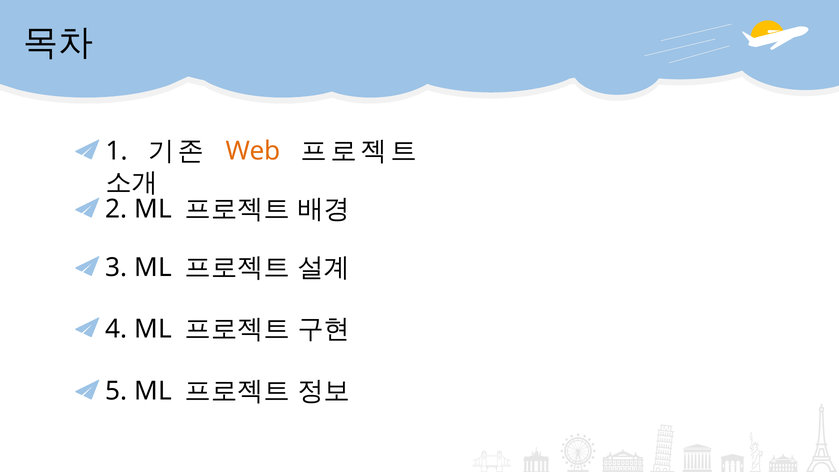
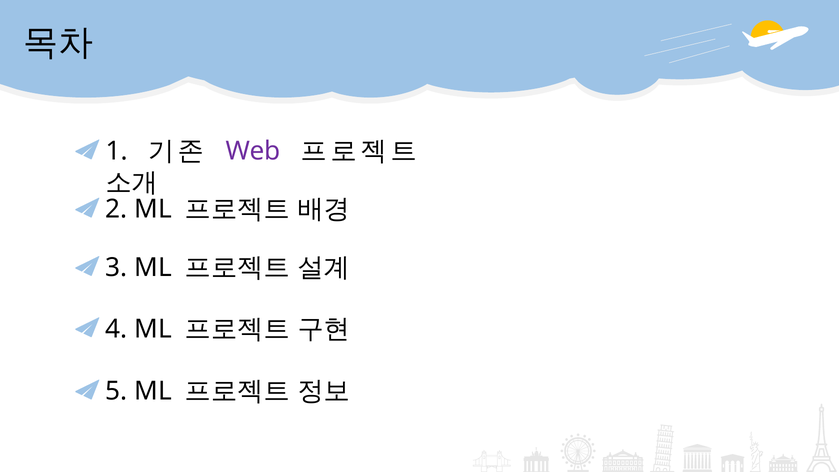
Web colour: orange -> purple
